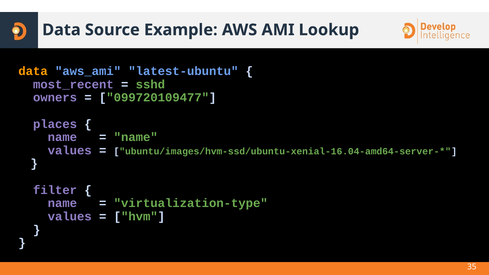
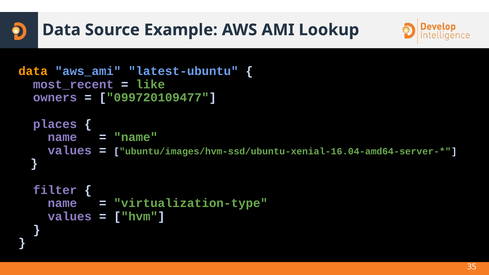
sshd: sshd -> like
